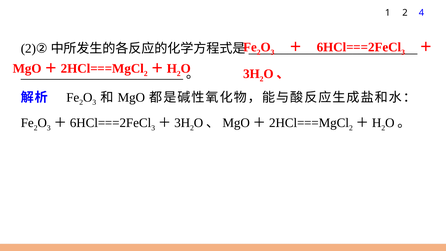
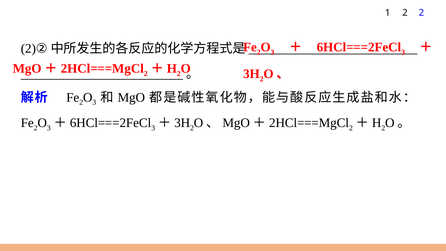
2 4: 4 -> 2
